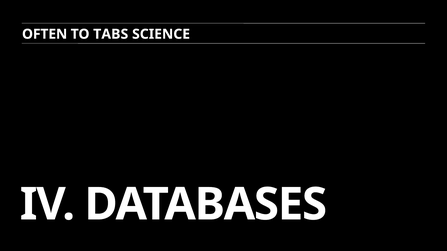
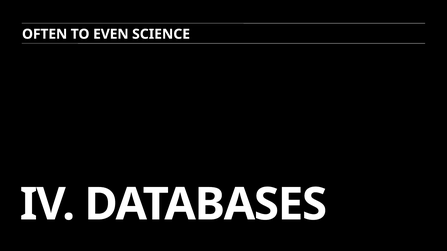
TABS: TABS -> EVEN
